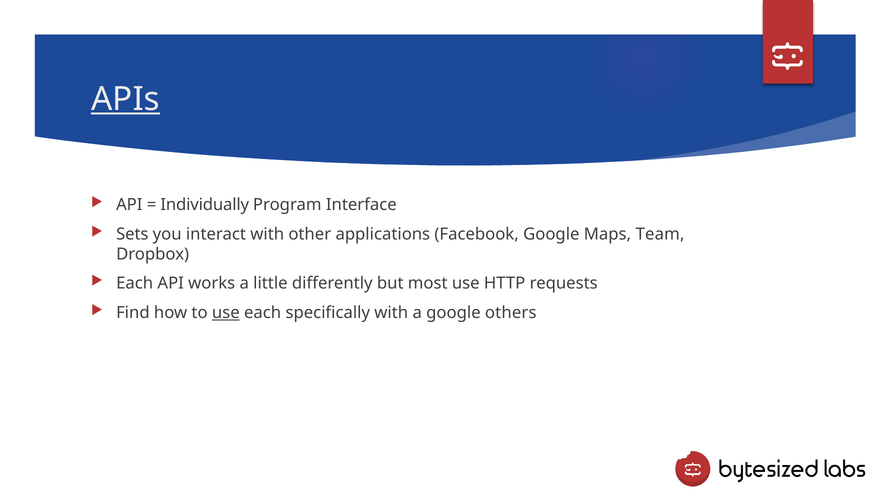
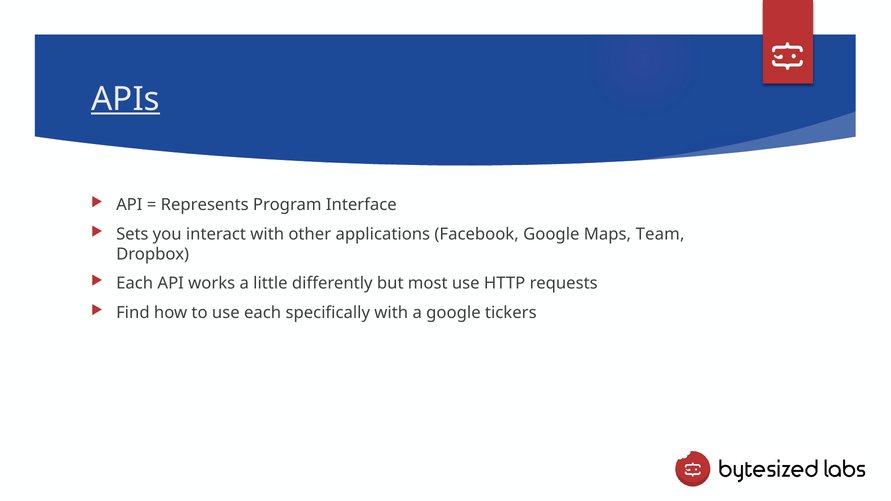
Individually: Individually -> Represents
use at (226, 313) underline: present -> none
others: others -> tickers
